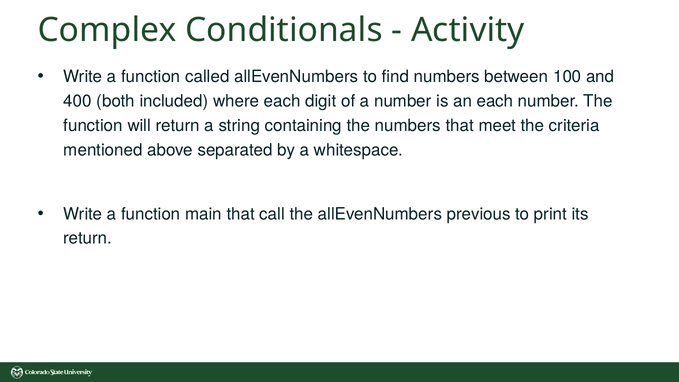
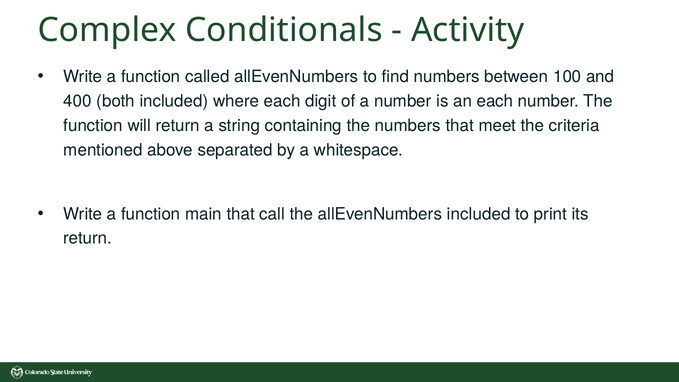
allEvenNumbers previous: previous -> included
